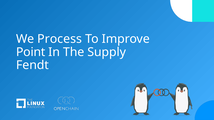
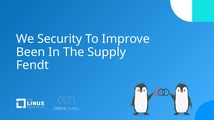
Process: Process -> Security
Point: Point -> Been
